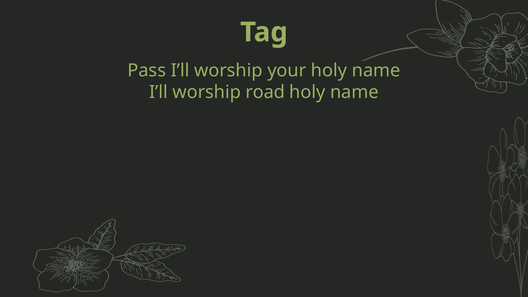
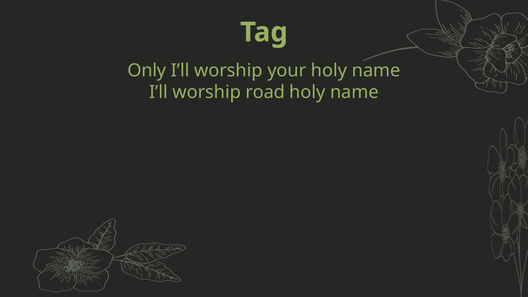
Pass: Pass -> Only
